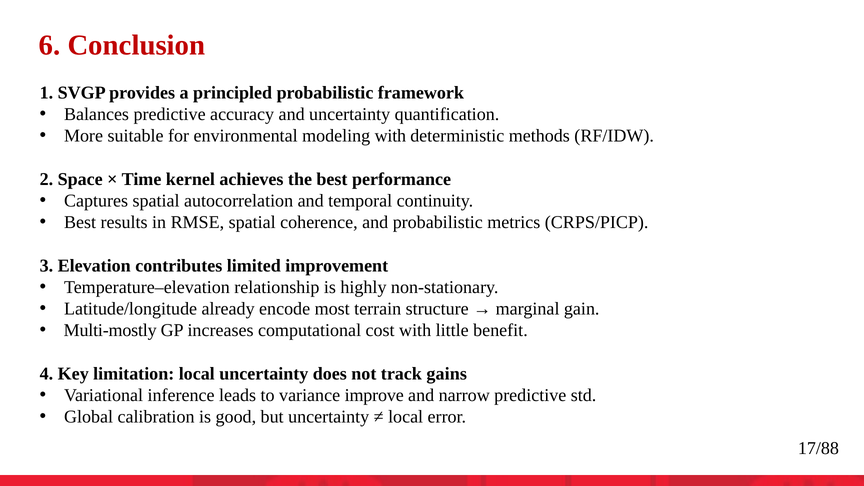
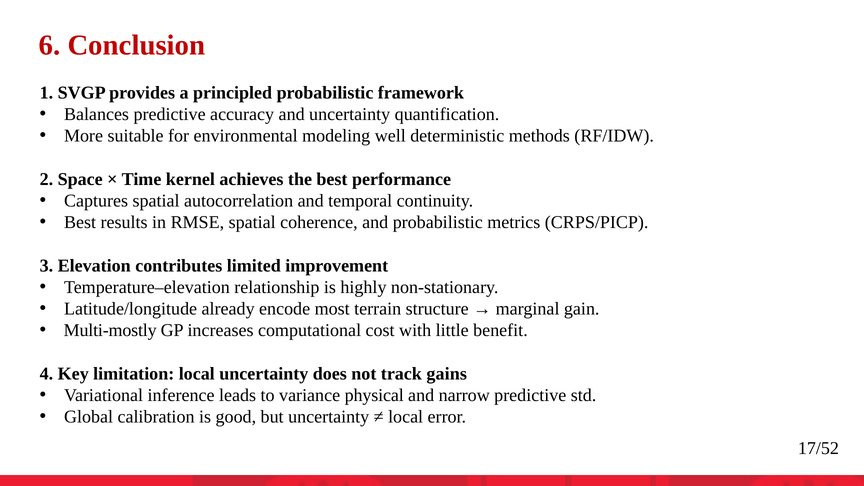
modeling with: with -> well
improve: improve -> physical
17/88: 17/88 -> 17/52
